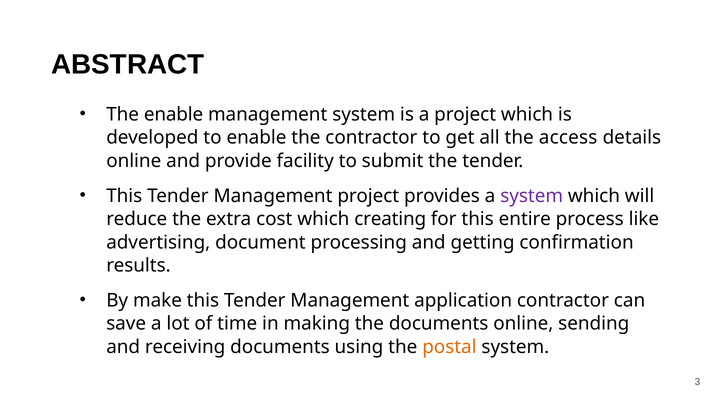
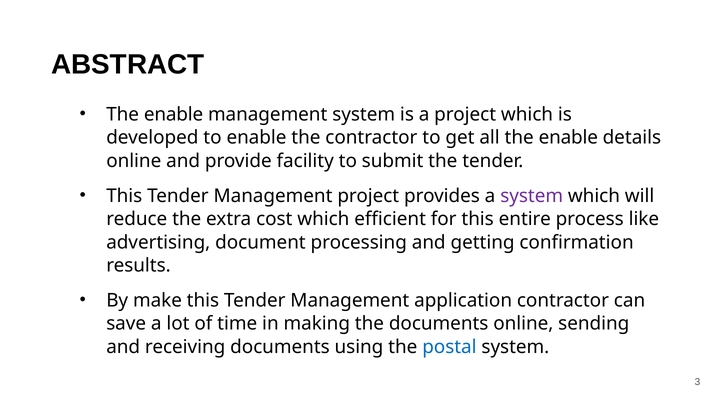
all the access: access -> enable
creating: creating -> efficient
postal colour: orange -> blue
